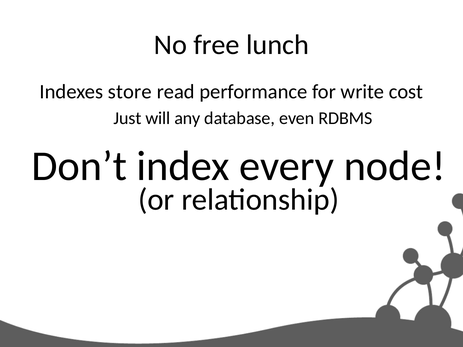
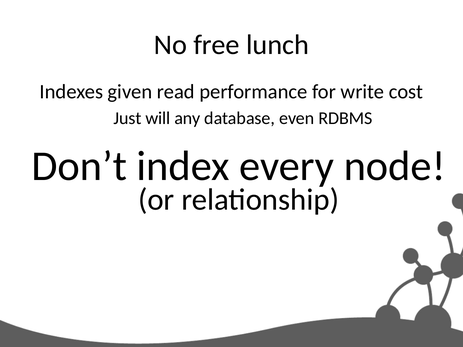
store: store -> given
